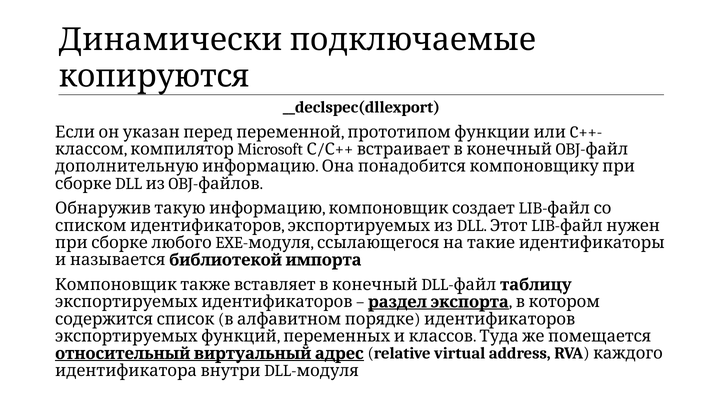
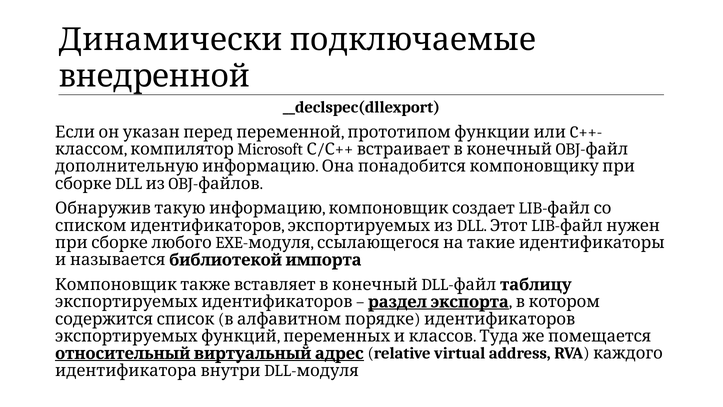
копируются: копируются -> внедренной
